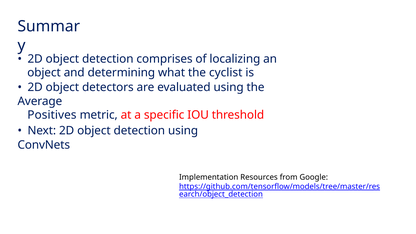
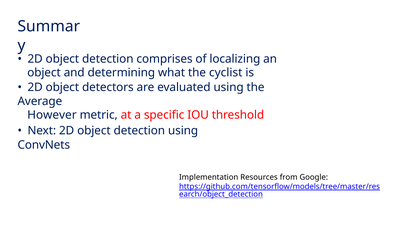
Positives: Positives -> However
